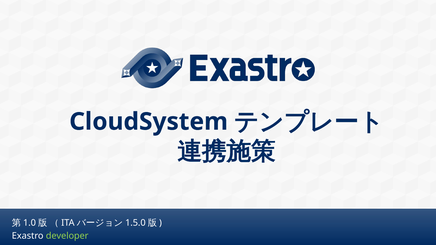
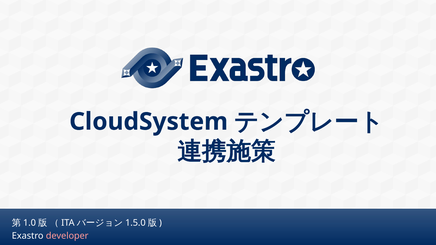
developer colour: light green -> pink
